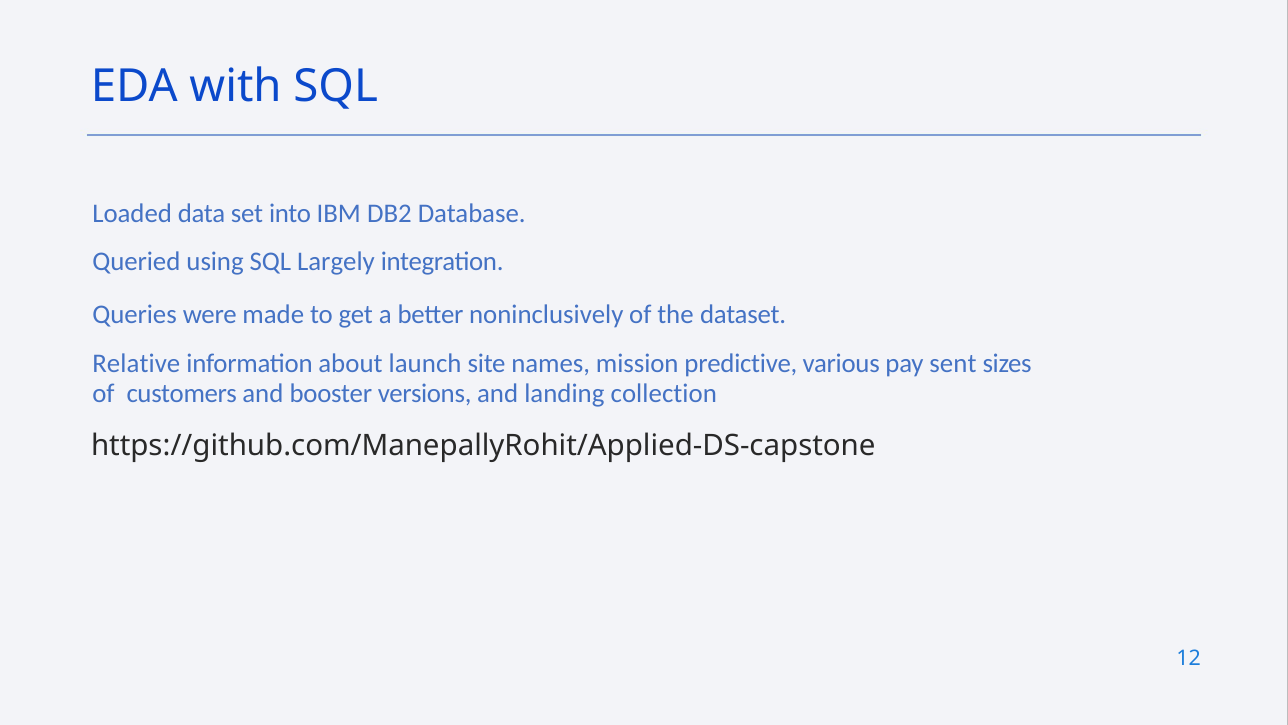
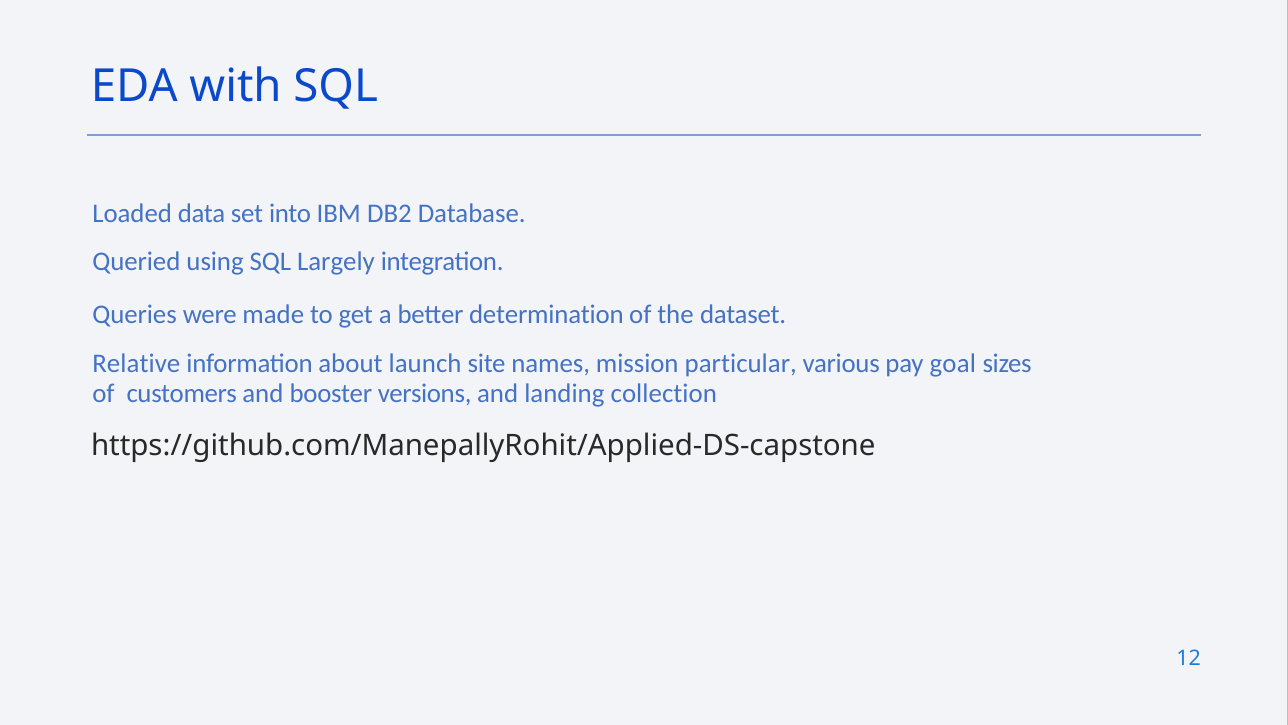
noninclusively: noninclusively -> determination
predictive: predictive -> particular
sent: sent -> goal
